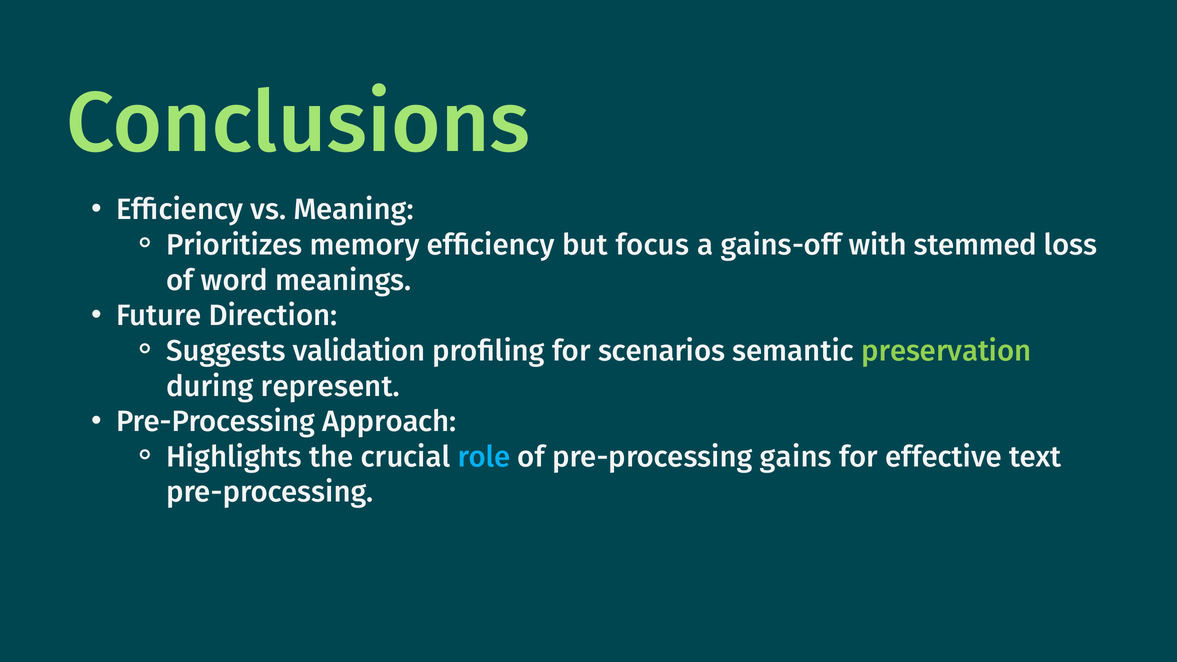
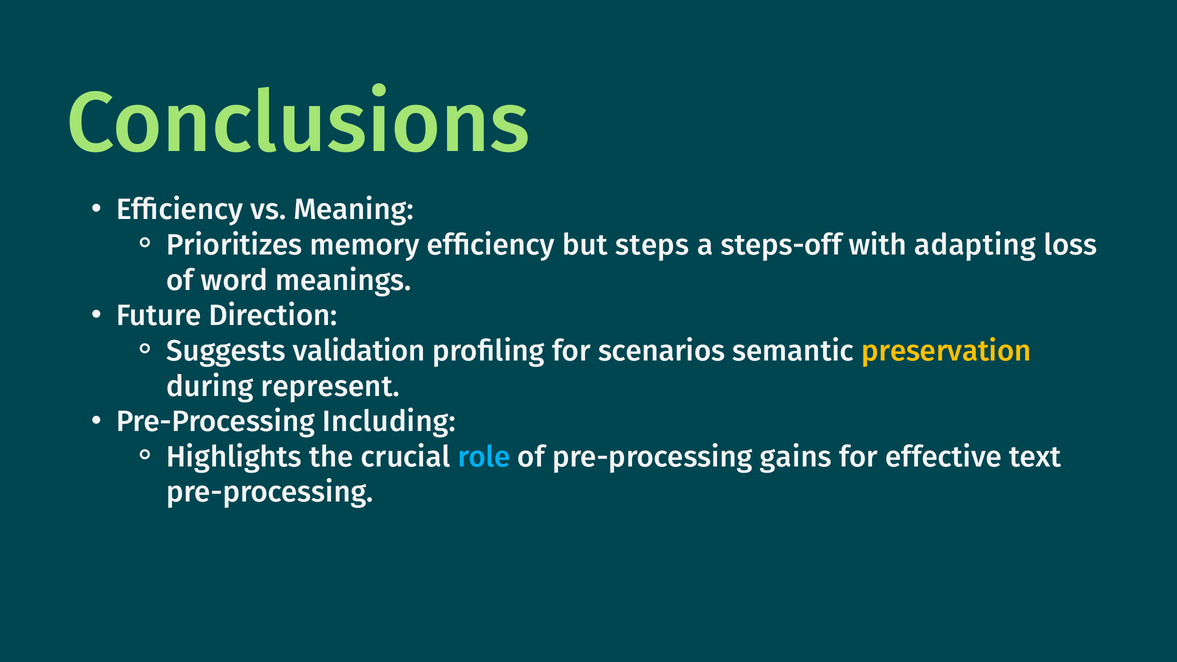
focus: focus -> steps
gains-off: gains-off -> steps-off
stemmed: stemmed -> adapting
preservation colour: light green -> yellow
Approach: Approach -> Including
